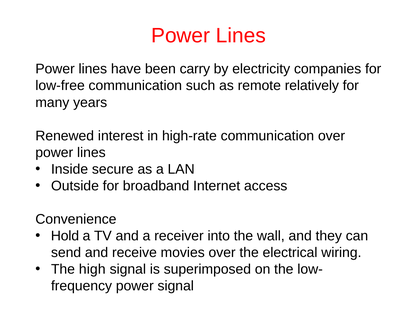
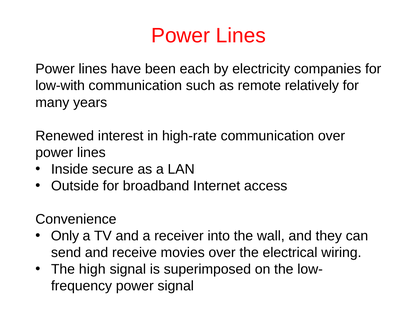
carry: carry -> each
low-free: low-free -> low-with
Hold: Hold -> Only
